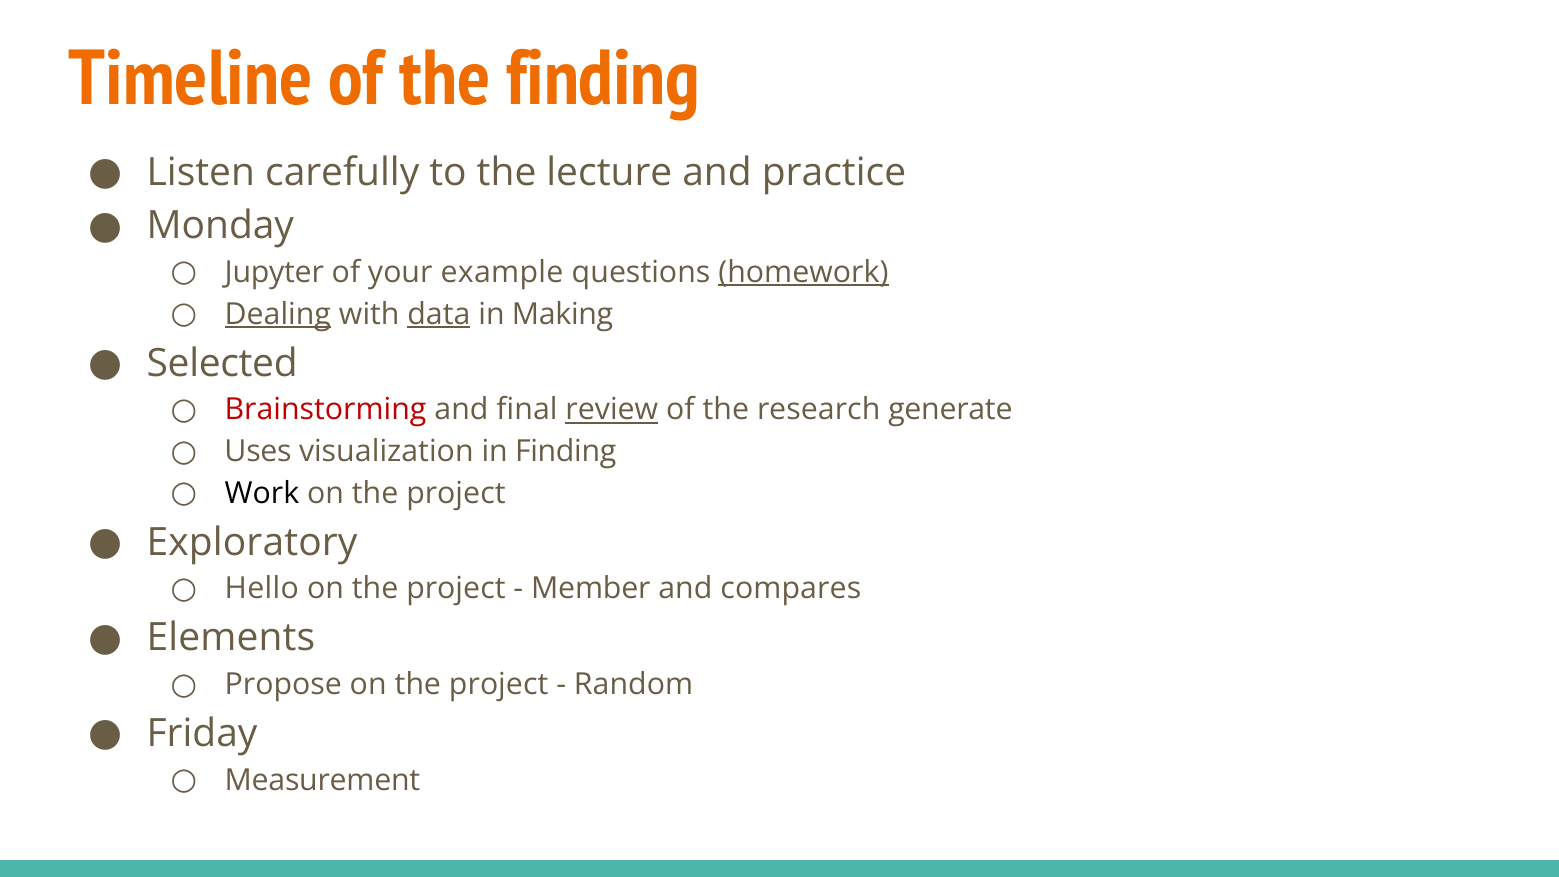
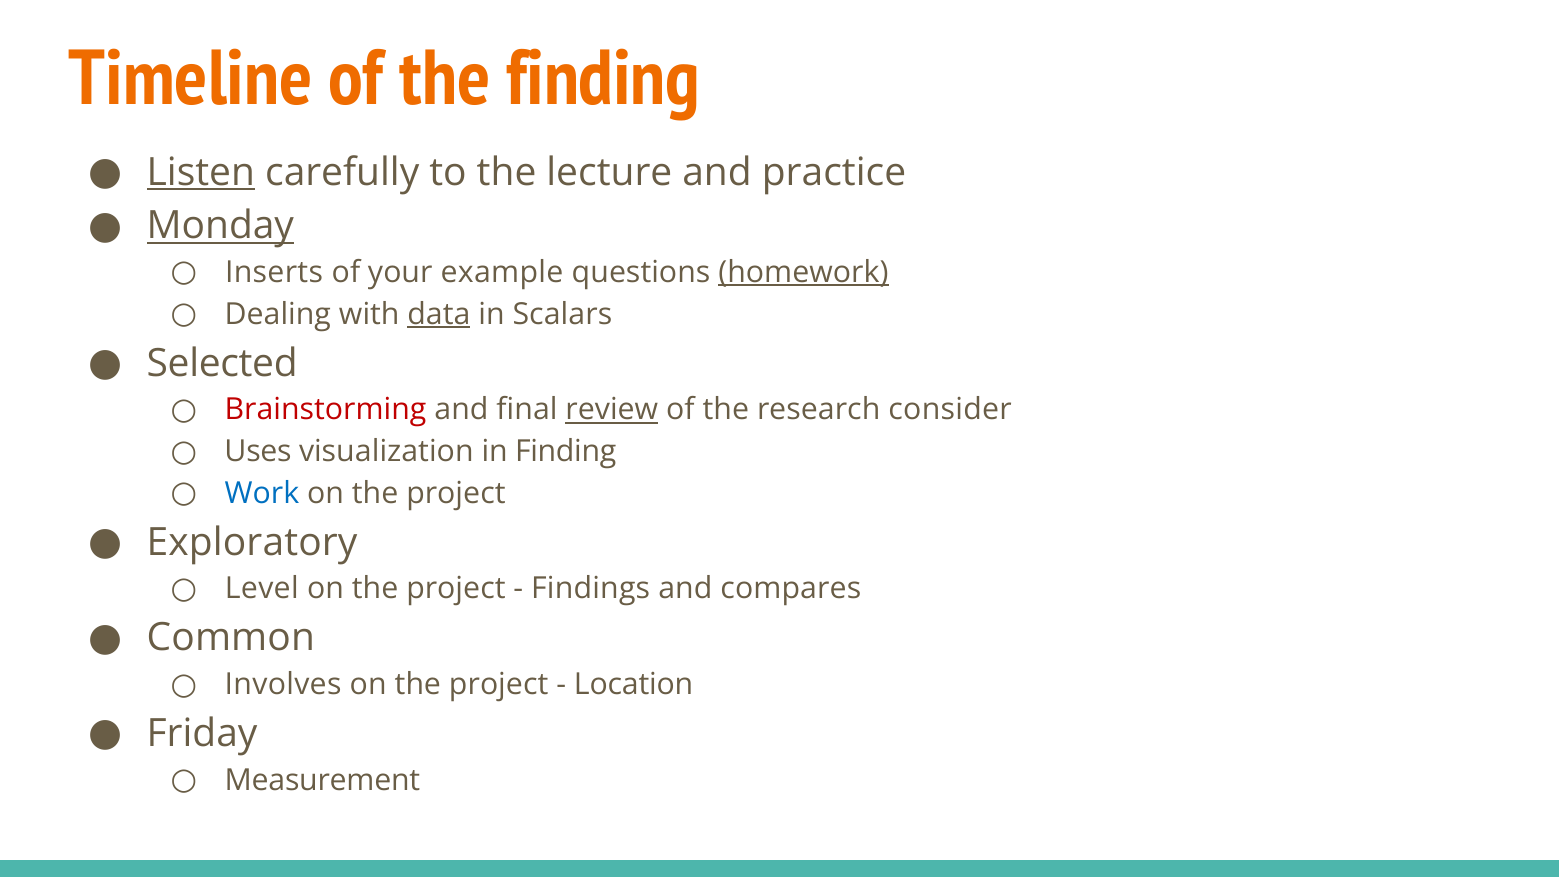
Listen underline: none -> present
Monday underline: none -> present
Jupyter: Jupyter -> Inserts
Dealing underline: present -> none
Making: Making -> Scalars
generate: generate -> consider
Work colour: black -> blue
Hello: Hello -> Level
Member: Member -> Findings
Elements: Elements -> Common
Propose: Propose -> Involves
Random: Random -> Location
